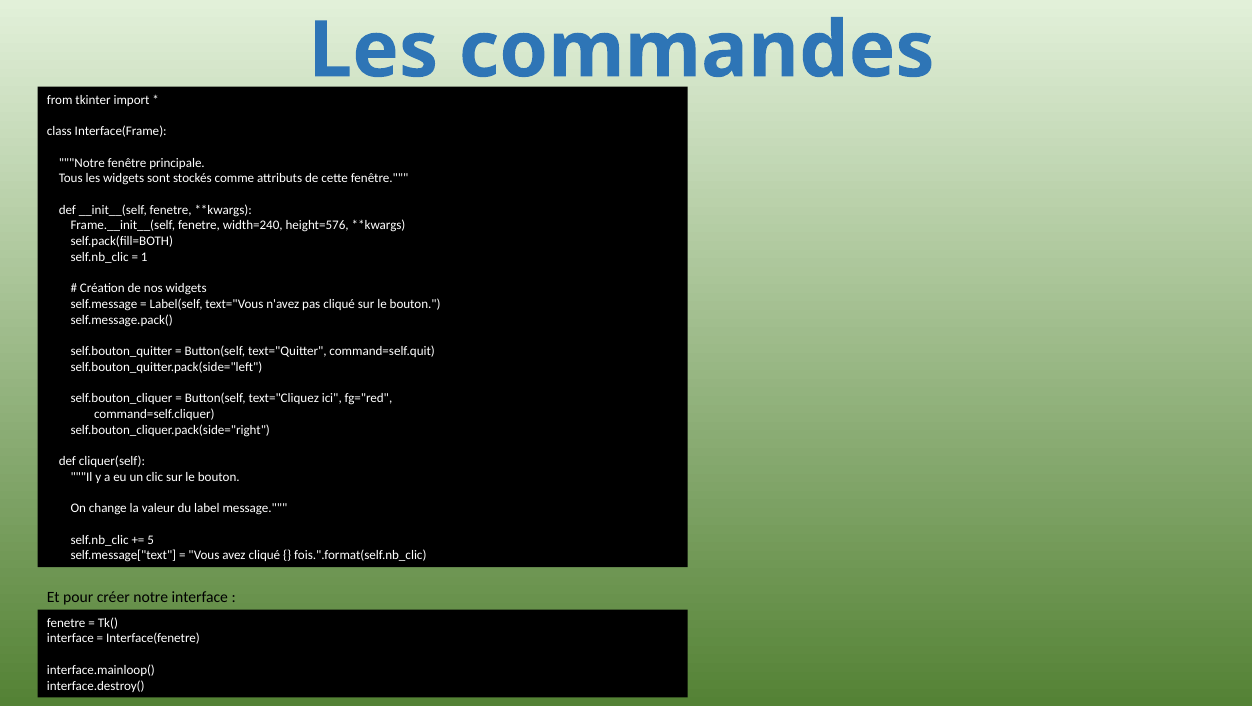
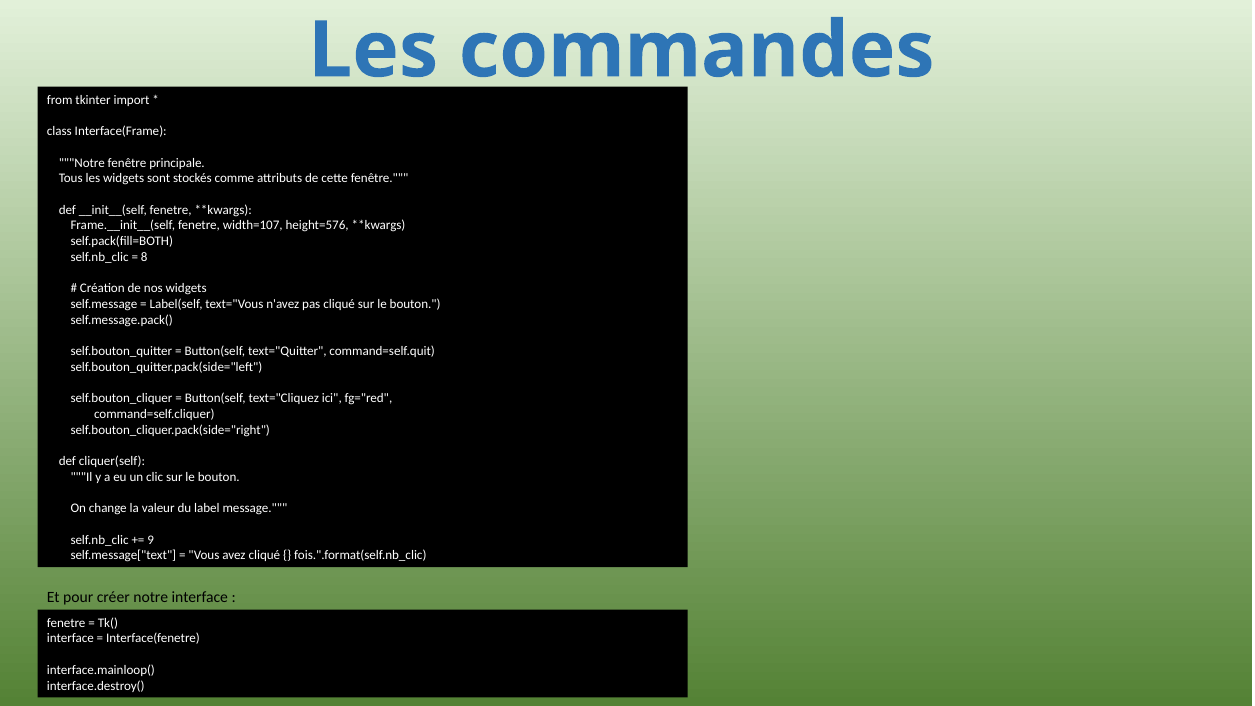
width=240: width=240 -> width=107
1: 1 -> 8
5: 5 -> 9
